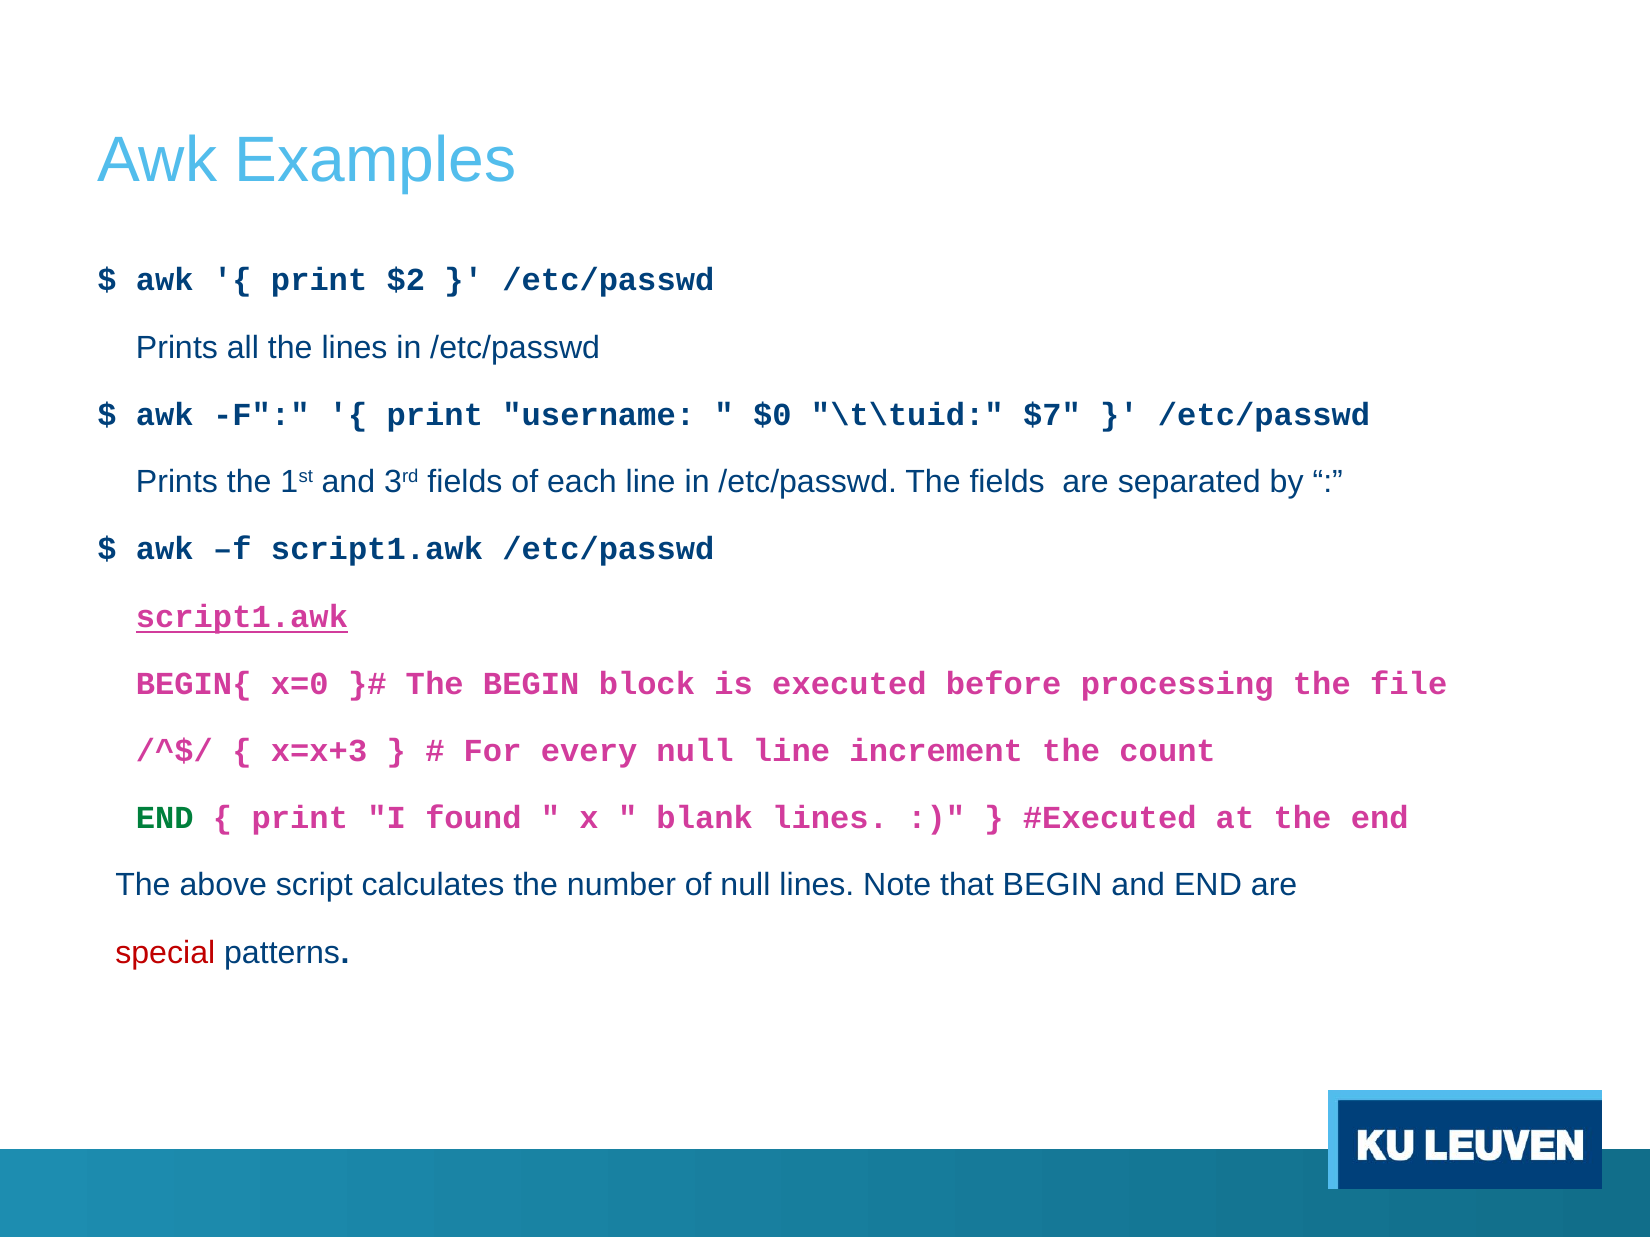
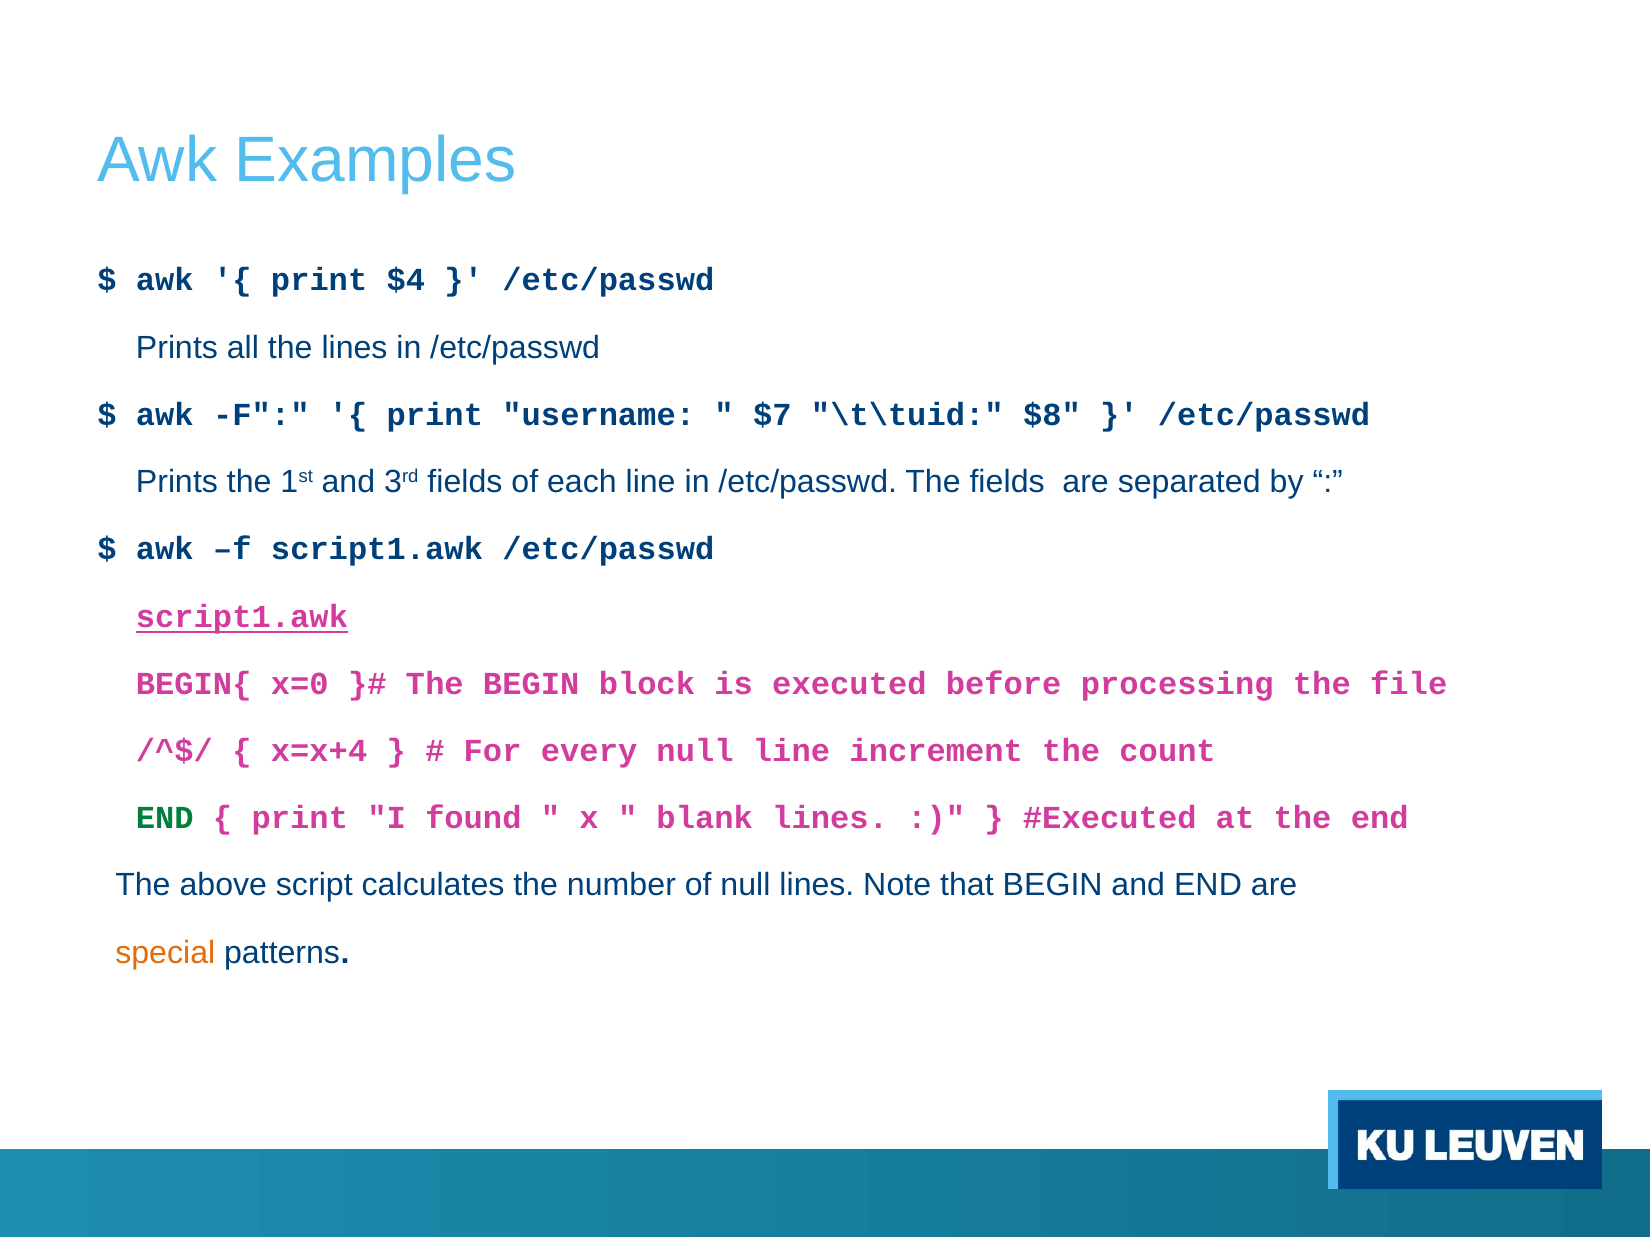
$2: $2 -> $4
$0: $0 -> $7
$7: $7 -> $8
x=x+3: x=x+3 -> x=x+4
special colour: red -> orange
